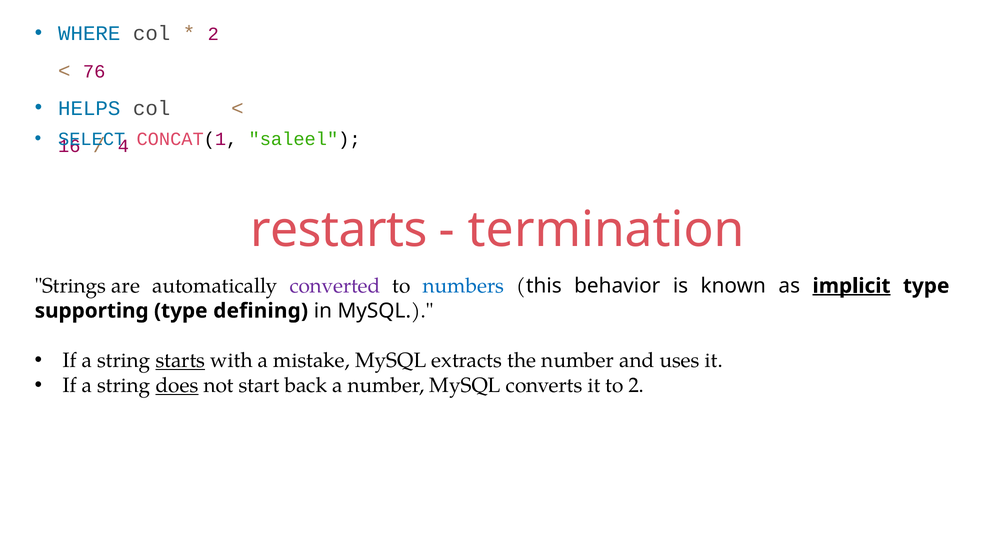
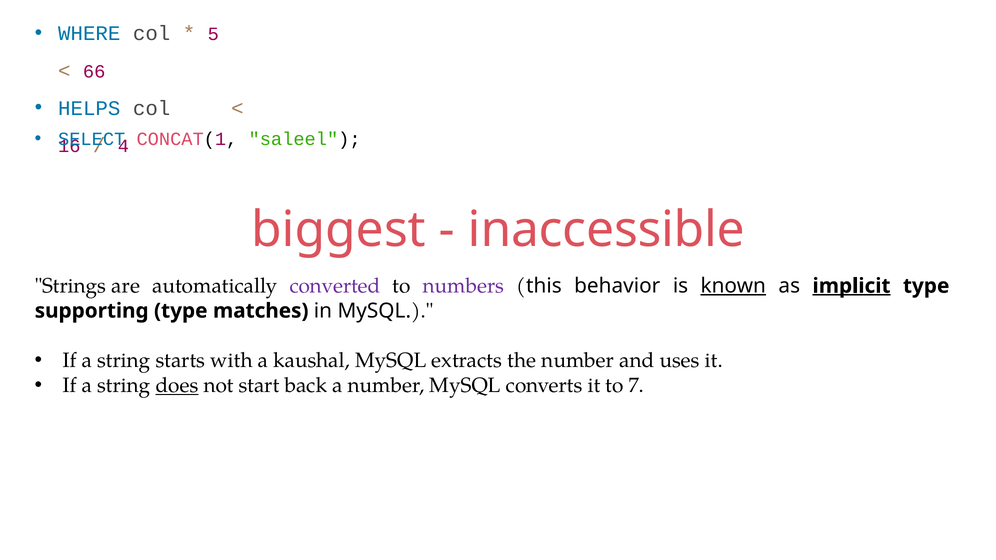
2 at (213, 34): 2 -> 5
76: 76 -> 66
restarts: restarts -> biggest
termination: termination -> inaccessible
numbers colour: blue -> purple
known underline: none -> present
defining: defining -> matches
starts underline: present -> none
mistake: mistake -> kaushal
to 2: 2 -> 7
